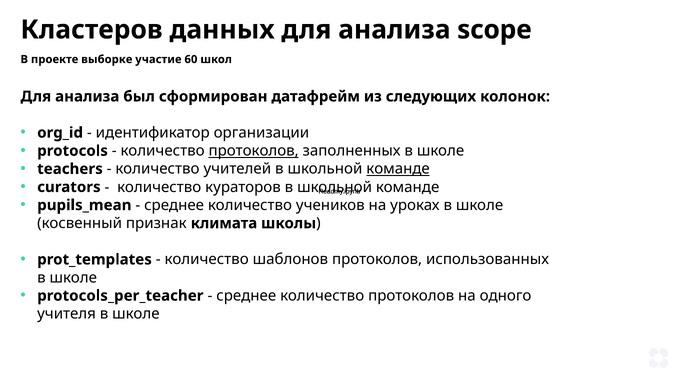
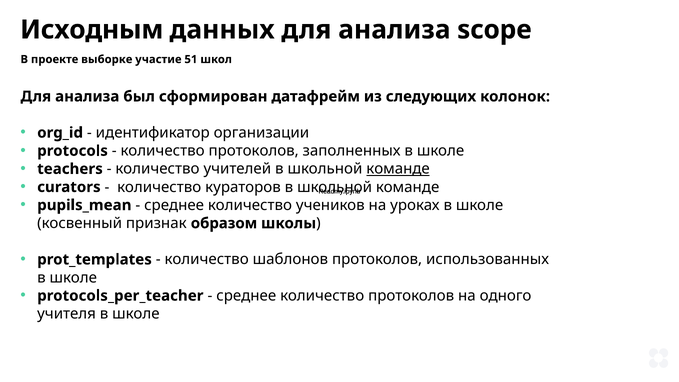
Кластеров: Кластеров -> Исходным
60: 60 -> 51
протоколов at (254, 151) underline: present -> none
климата: климата -> образом
